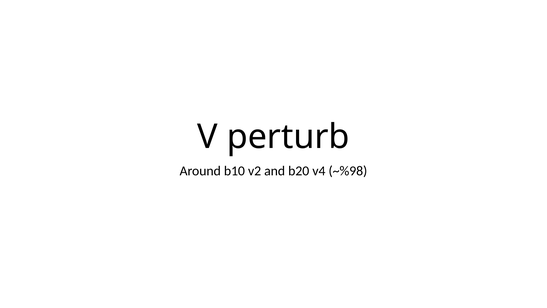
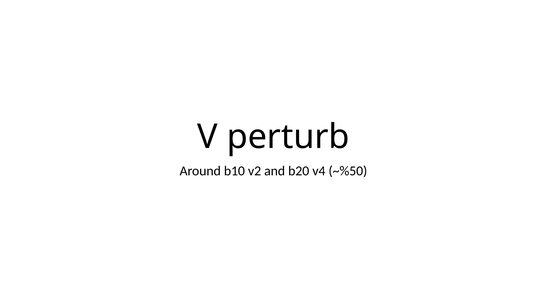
~%98: ~%98 -> ~%50
